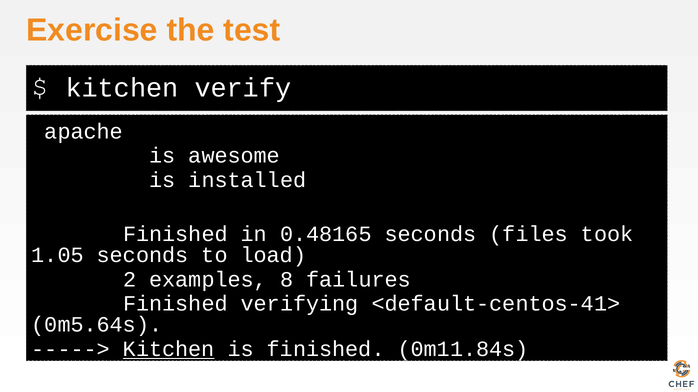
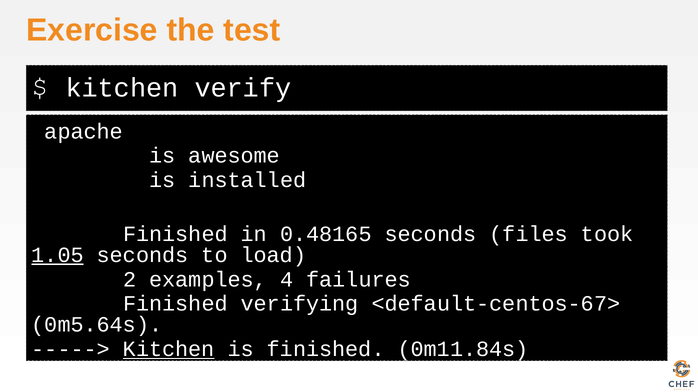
1.05 underline: none -> present
8: 8 -> 4
<default-centos-41>: <default-centos-41> -> <default-centos-67>
